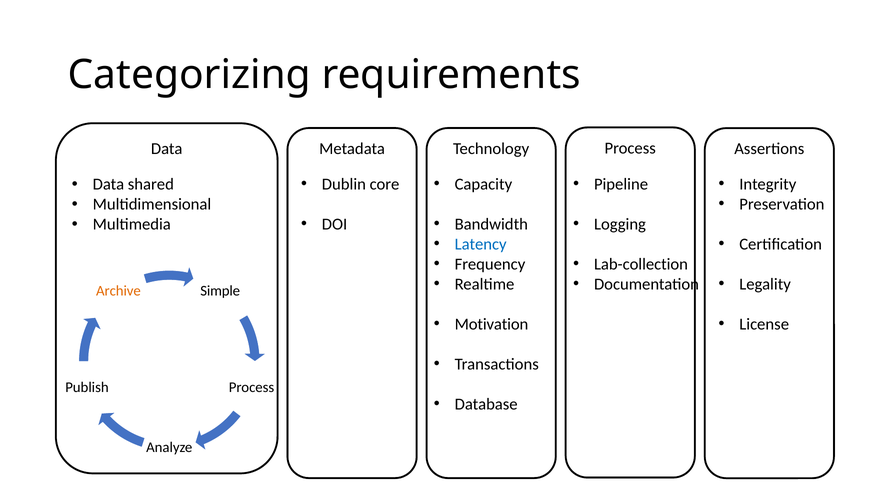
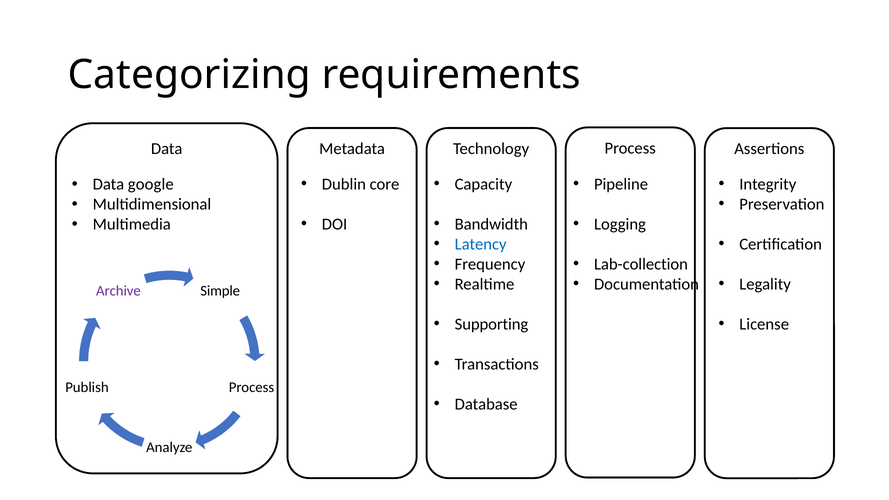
shared: shared -> google
Archive colour: orange -> purple
Motivation: Motivation -> Supporting
